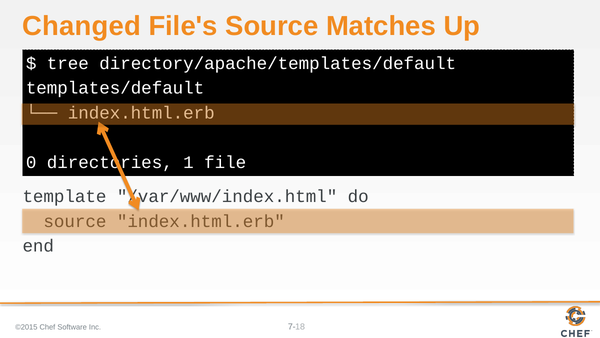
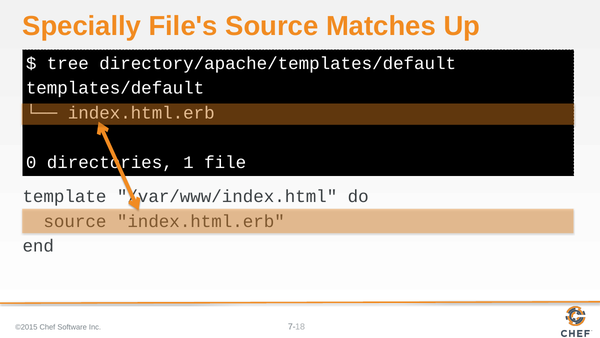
Changed: Changed -> Specially
